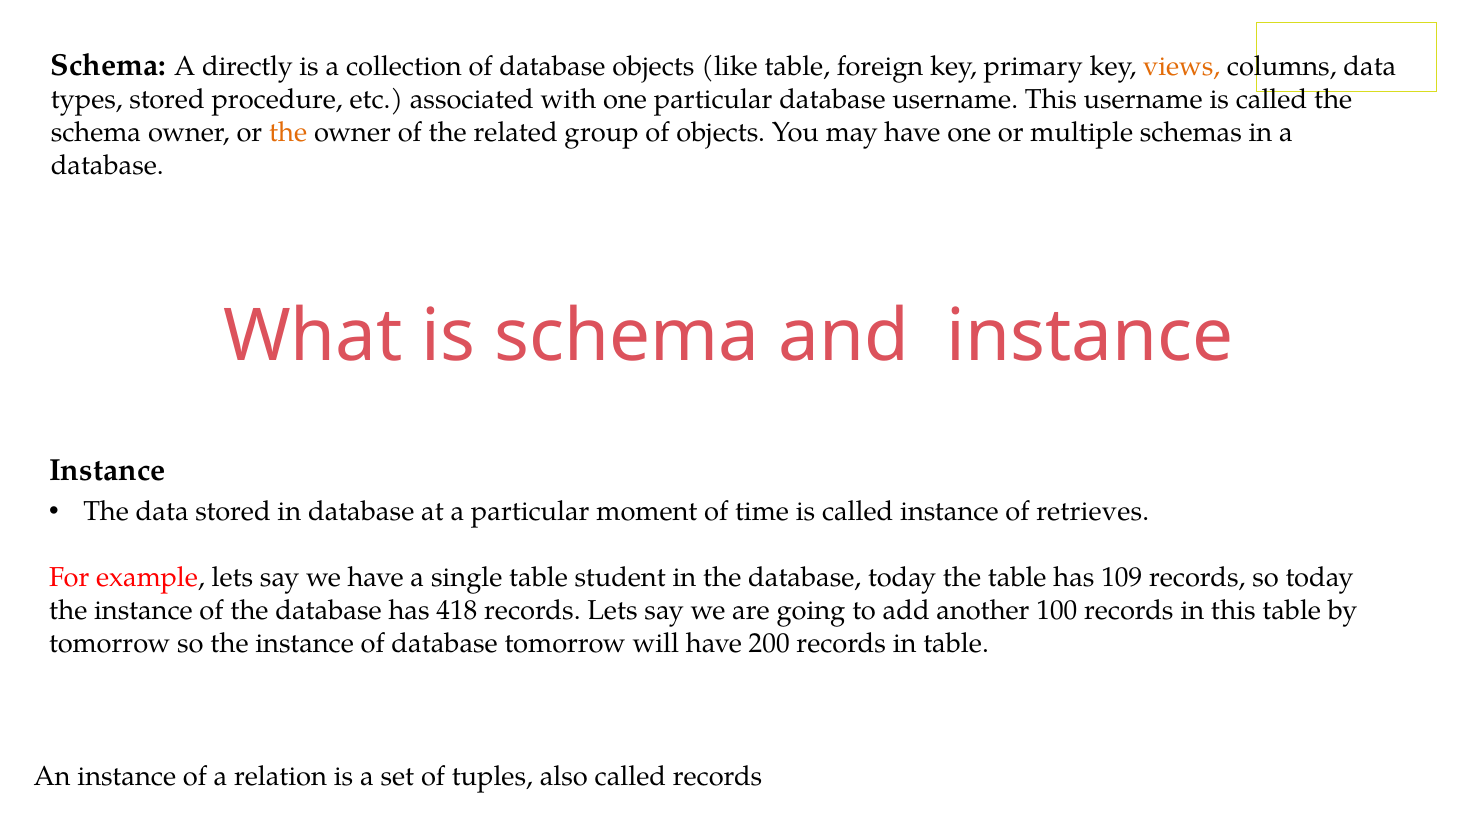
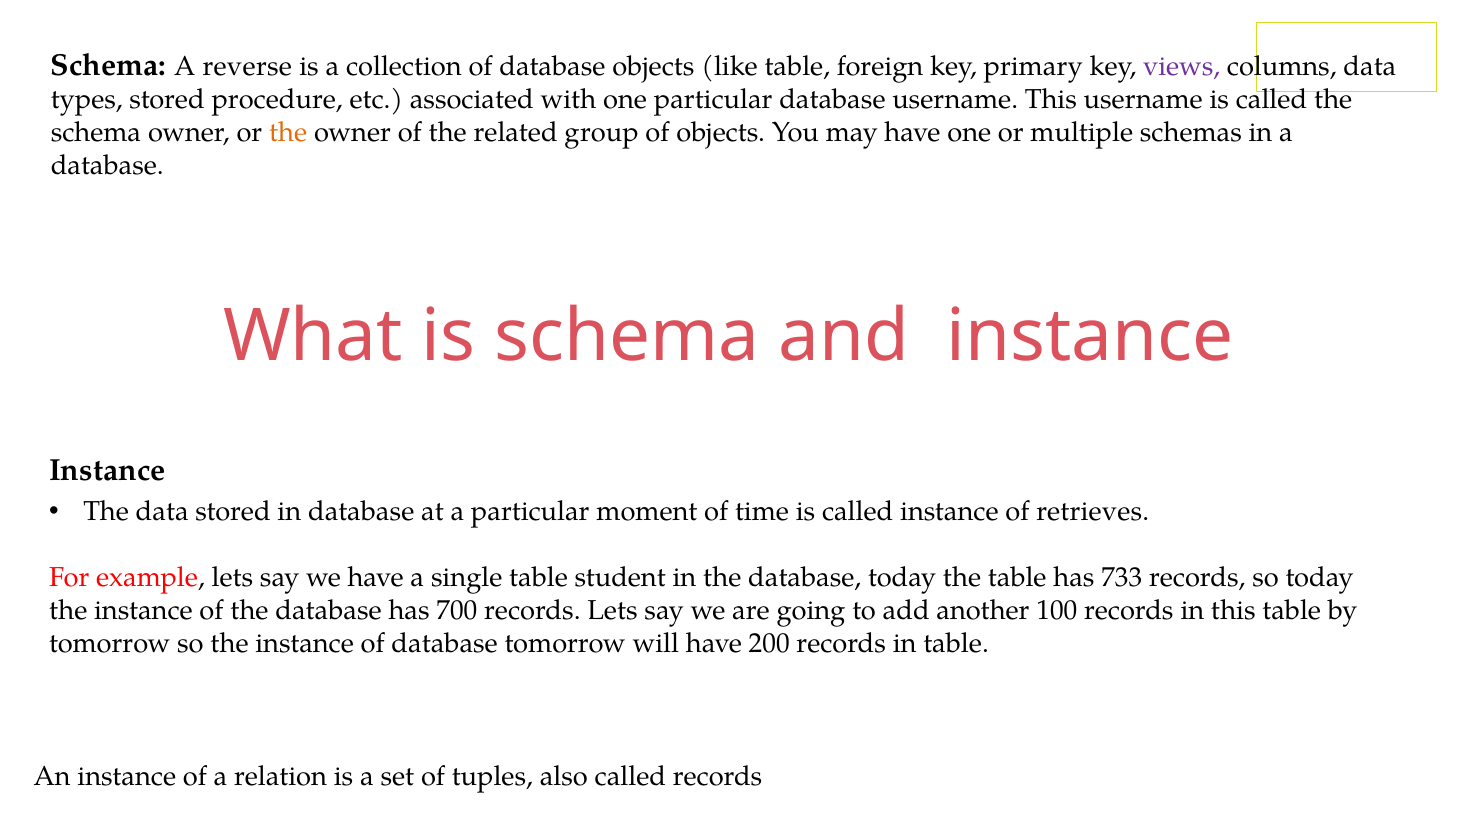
directly: directly -> reverse
views colour: orange -> purple
109: 109 -> 733
418: 418 -> 700
